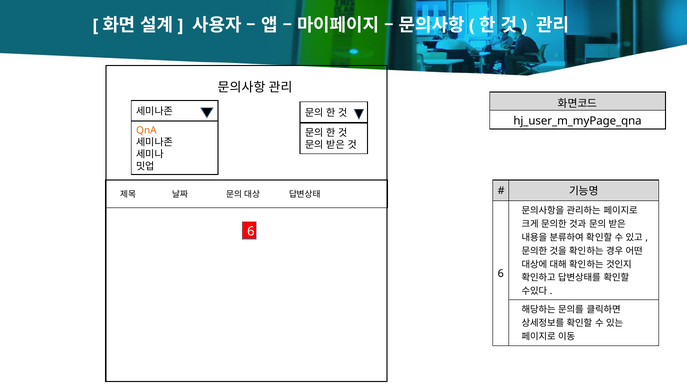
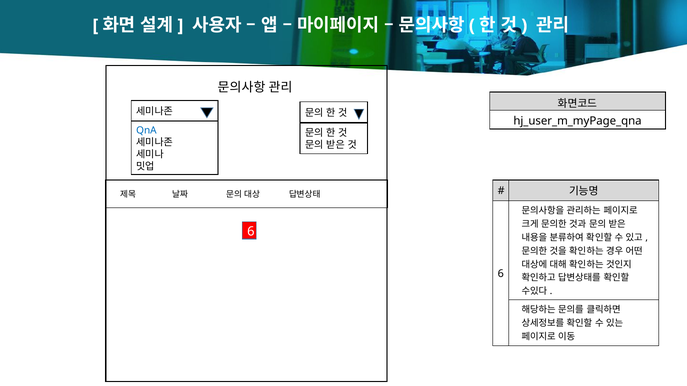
QnA colour: orange -> blue
